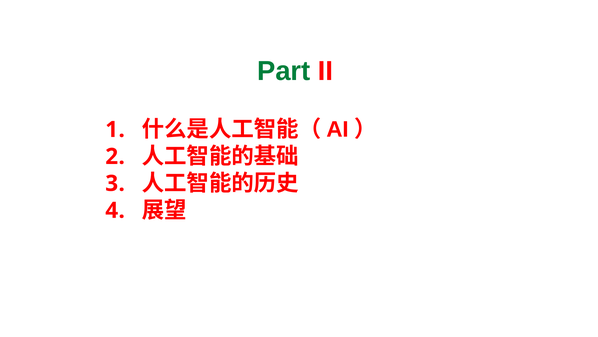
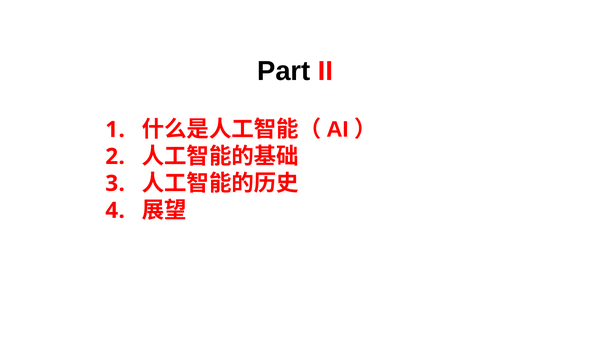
Part colour: green -> black
